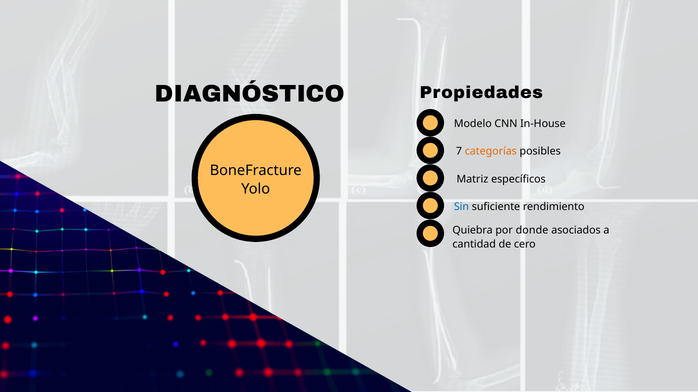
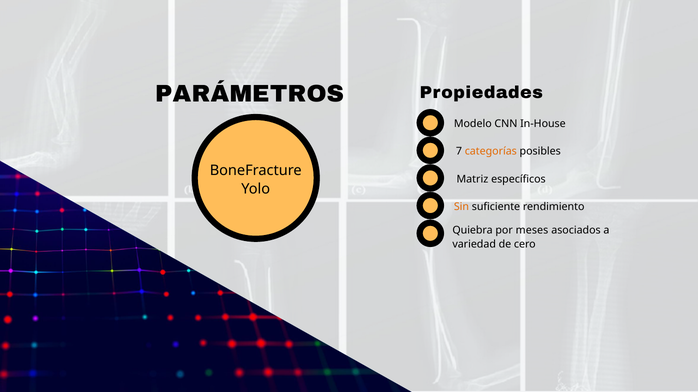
DIAGNÓSTICO: DIAGNÓSTICO -> PARÁMETROS
Sin colour: blue -> orange
donde: donde -> meses
cantidad: cantidad -> variedad
